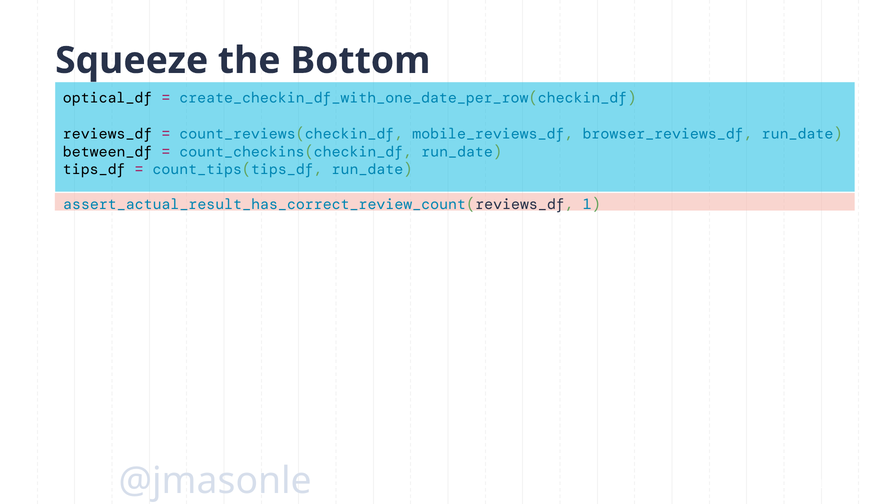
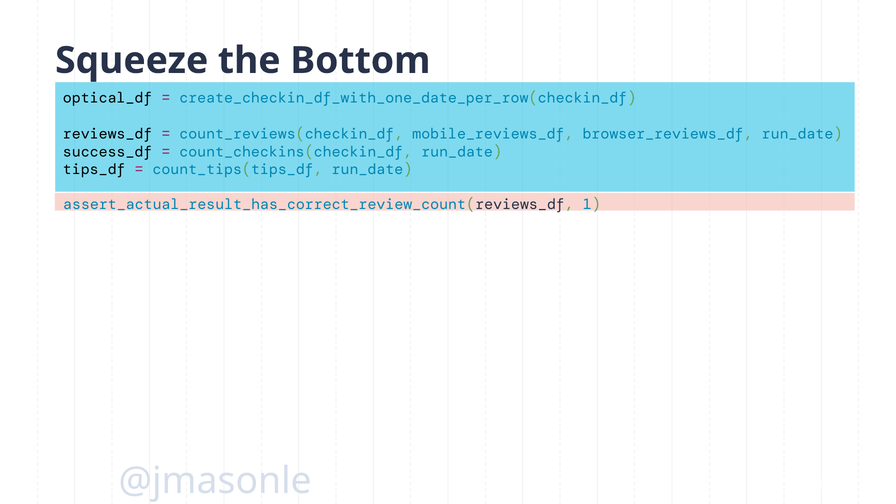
between_df: between_df -> success_df
